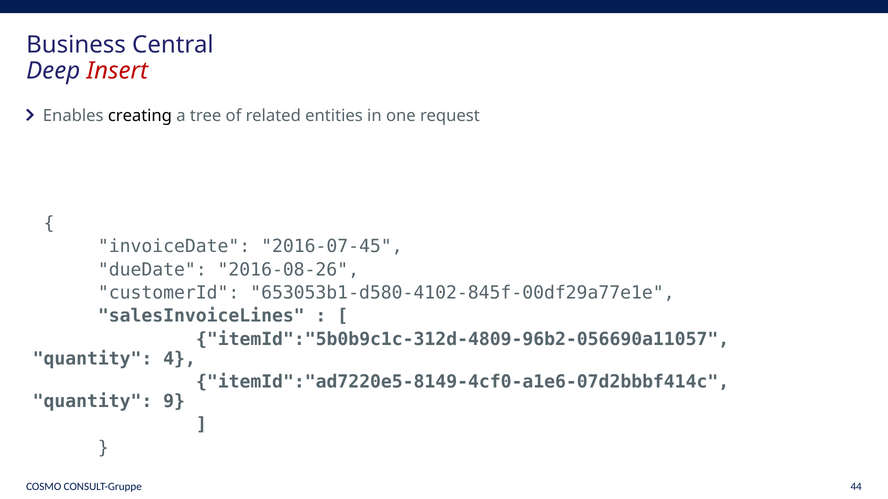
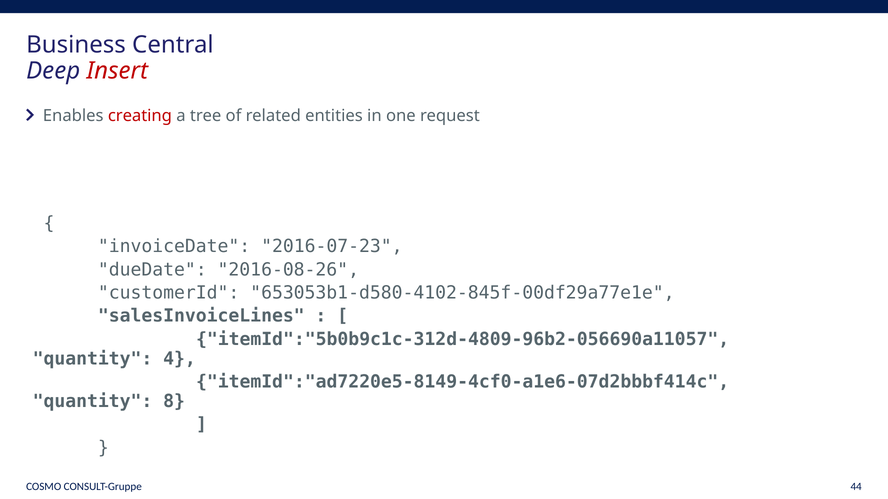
creating colour: black -> red
2016-07-45: 2016-07-45 -> 2016-07-23
9: 9 -> 8
